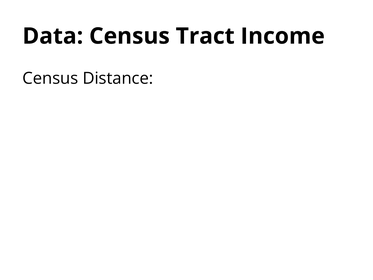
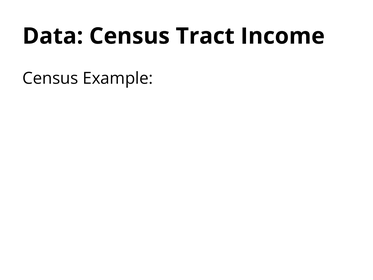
Distance: Distance -> Example
